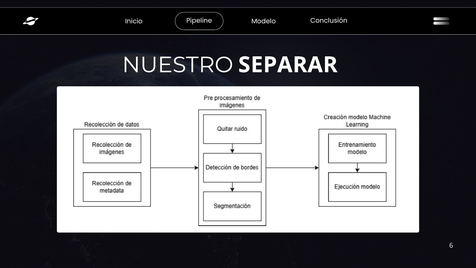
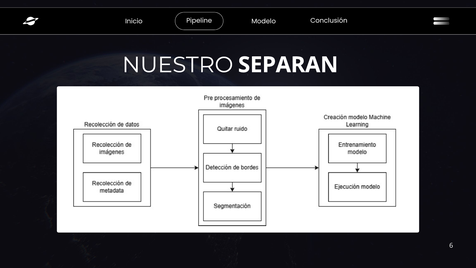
SEPARAR: SEPARAR -> SEPARAN
